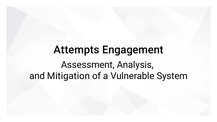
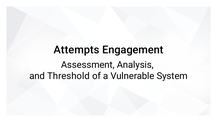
Mitigation: Mitigation -> Threshold
